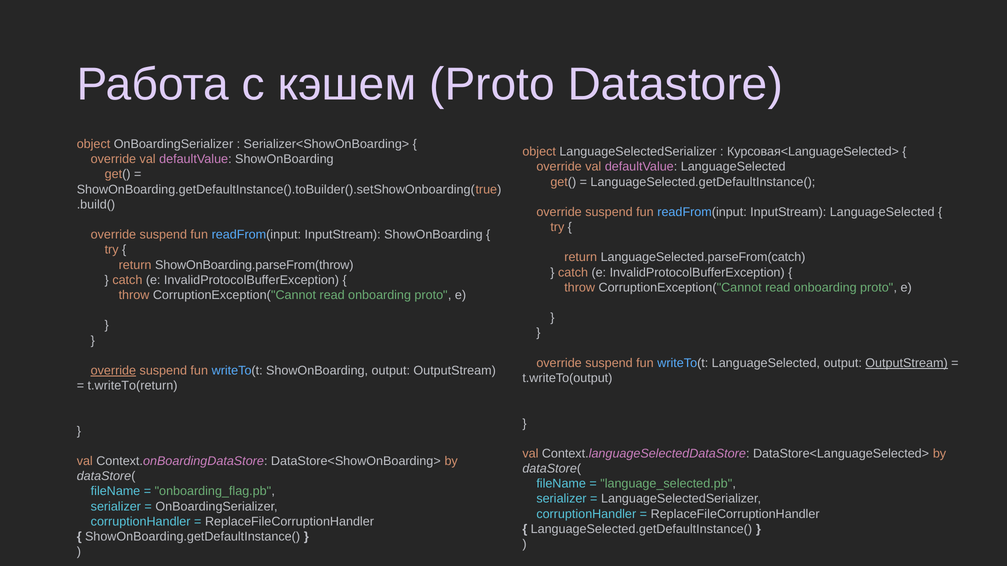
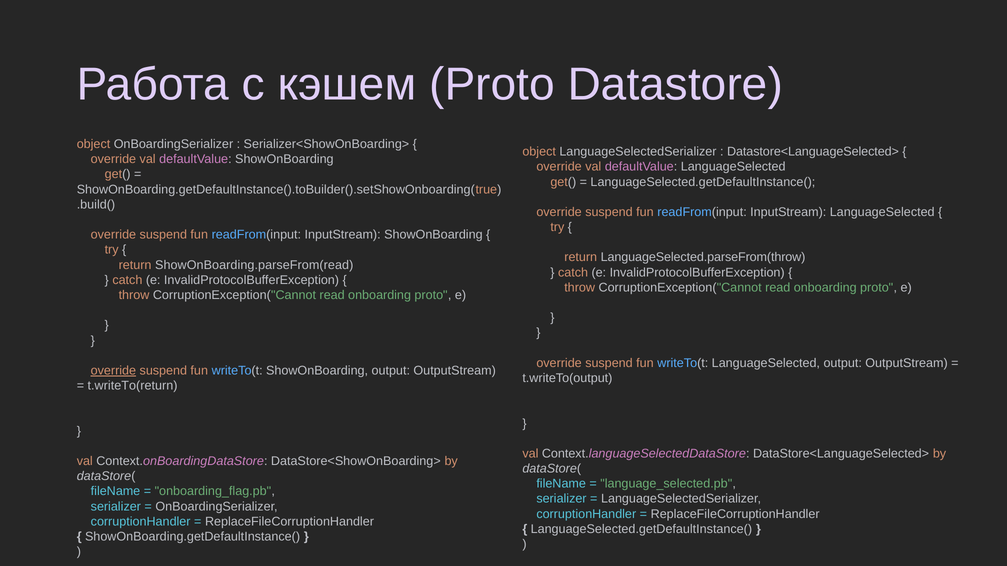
Курсовая<LanguageSelected> at (813, 152): Курсовая<LanguageSelected> -> Datastore<LanguageSelected>
LanguageSelected.parseFrom(catch: LanguageSelected.parseFrom(catch -> LanguageSelected.parseFrom(throw
ShowOnBoarding.parseFrom(throw: ShowOnBoarding.parseFrom(throw -> ShowOnBoarding.parseFrom(read
OutputStream at (907, 363) underline: present -> none
